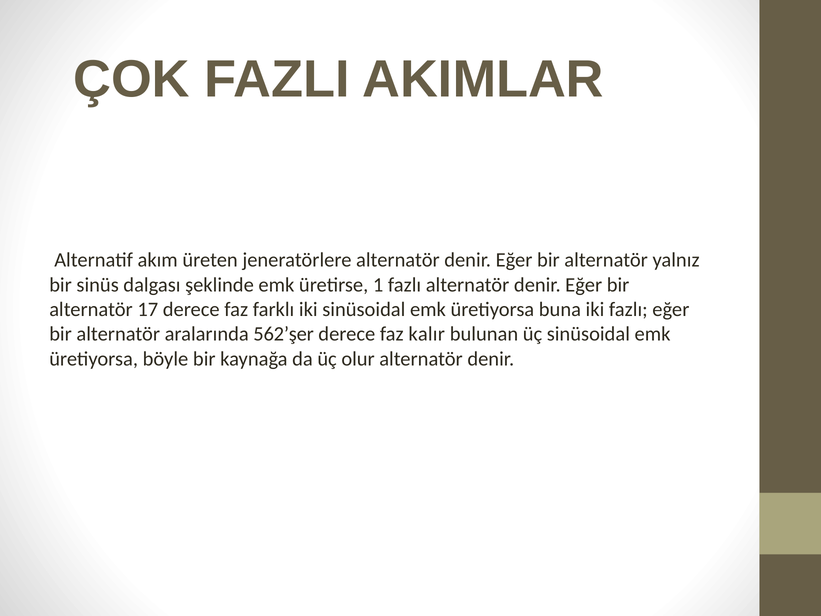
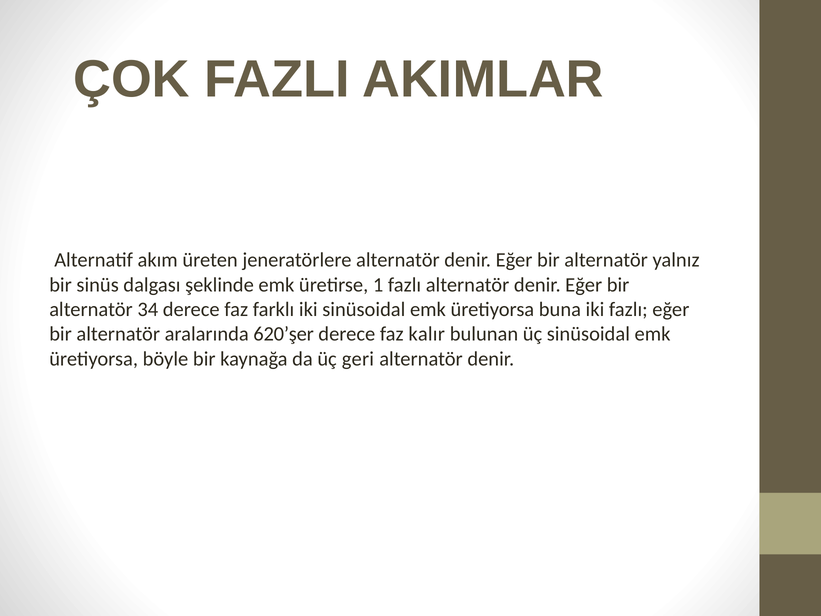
17: 17 -> 34
562’şer: 562’şer -> 620’şer
olur: olur -> geri
